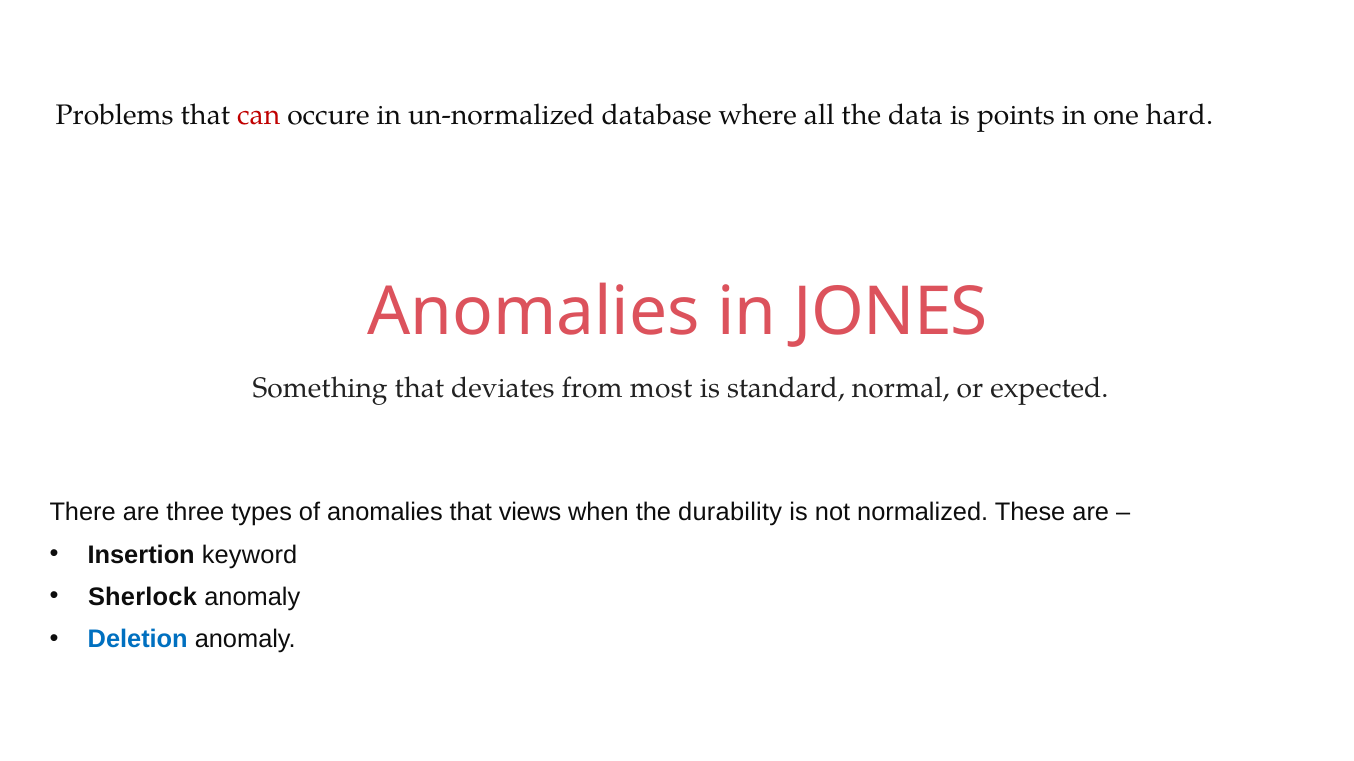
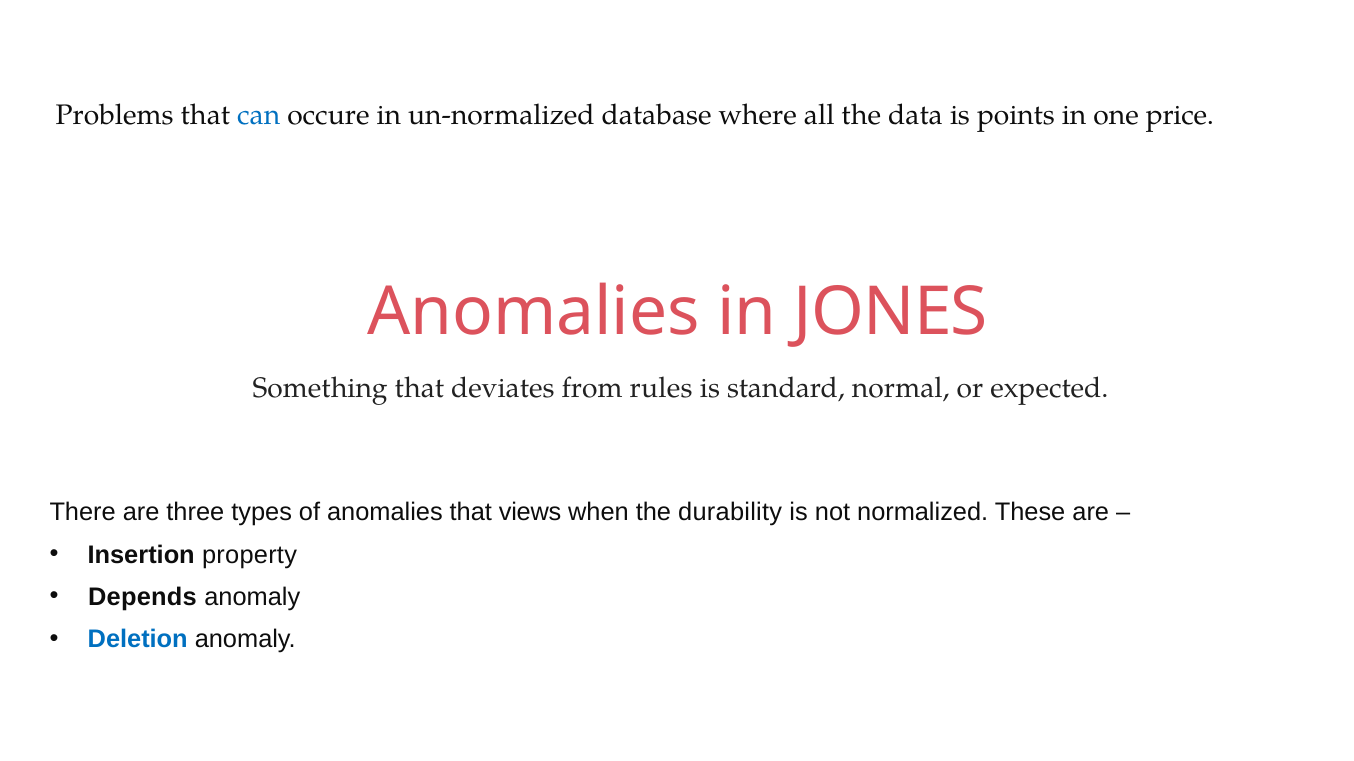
can colour: red -> blue
hard: hard -> price
most: most -> rules
keyword: keyword -> property
Sherlock: Sherlock -> Depends
